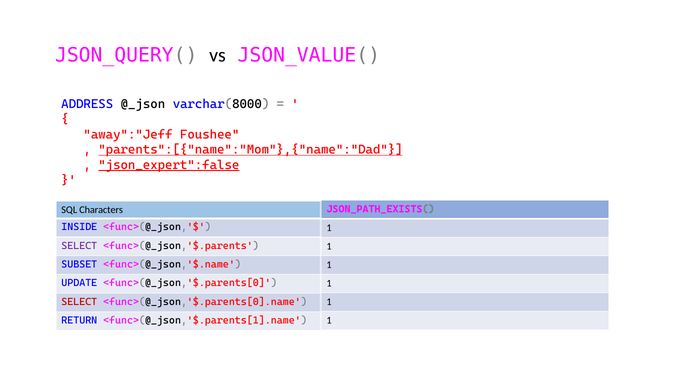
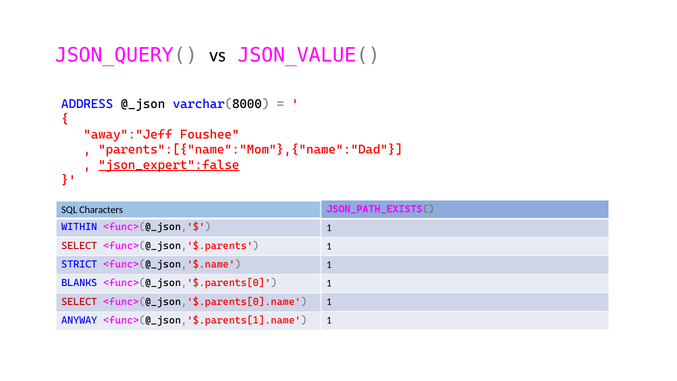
parents":[{"name":"Mom"},{"name":"Dad underline: present -> none
INSIDE: INSIDE -> WITHIN
SELECT at (79, 246) colour: purple -> red
SUBSET: SUBSET -> STRICT
UPDATE: UPDATE -> BLANKS
RETURN: RETURN -> ANYWAY
